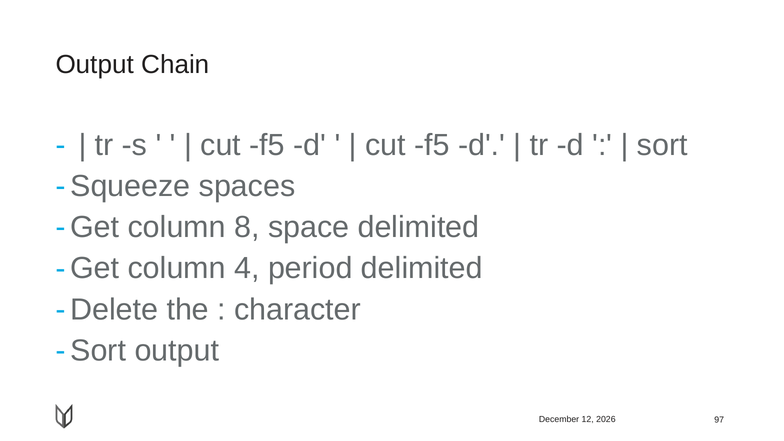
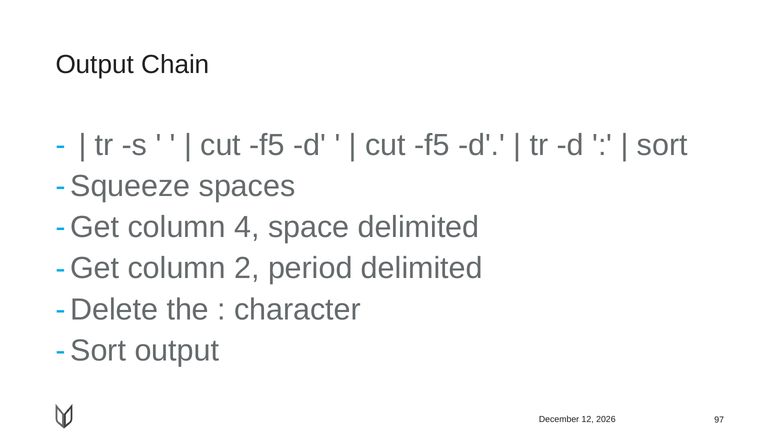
8: 8 -> 4
4: 4 -> 2
